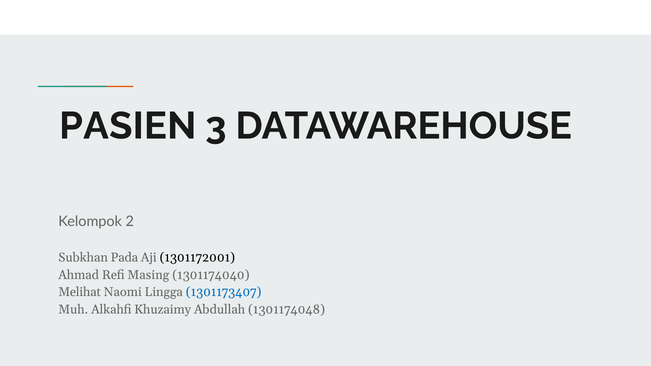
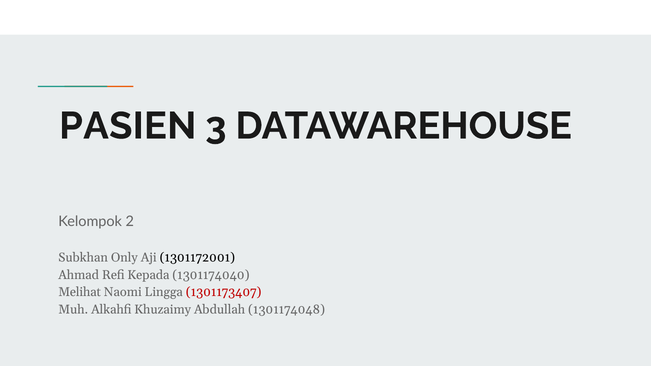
Pada: Pada -> Only
Masing: Masing -> Kepada
1301173407 colour: blue -> red
